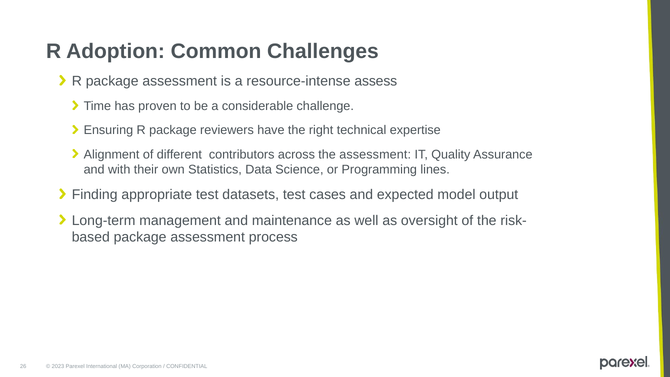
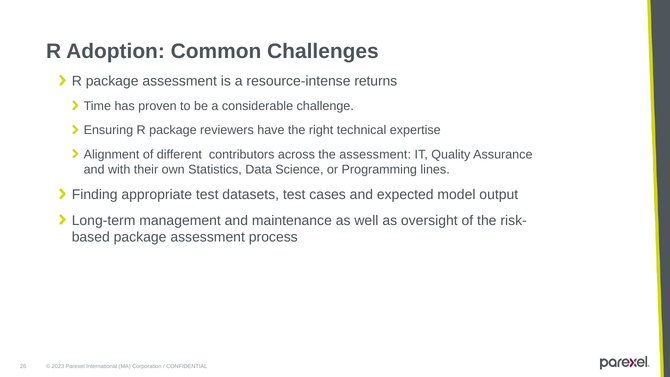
assess: assess -> returns
